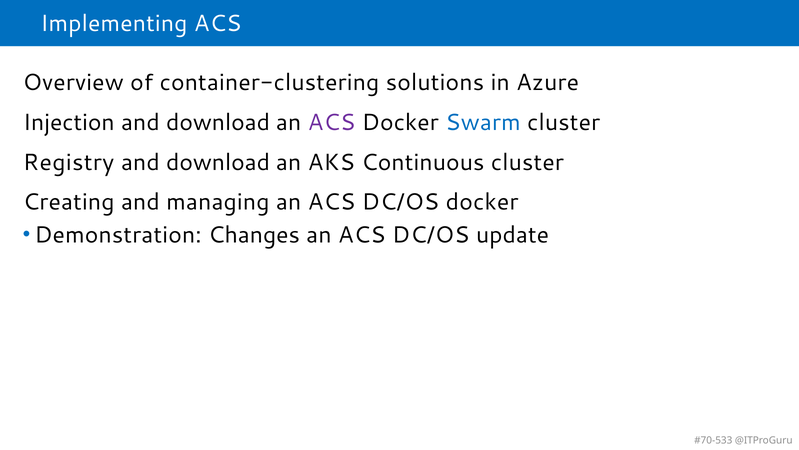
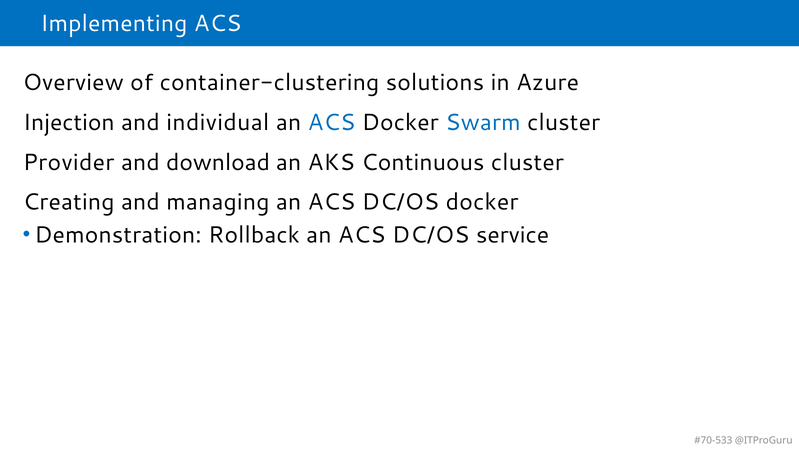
download at (218, 122): download -> individual
ACS at (332, 122) colour: purple -> blue
Registry: Registry -> Provider
Changes: Changes -> Rollback
update: update -> service
